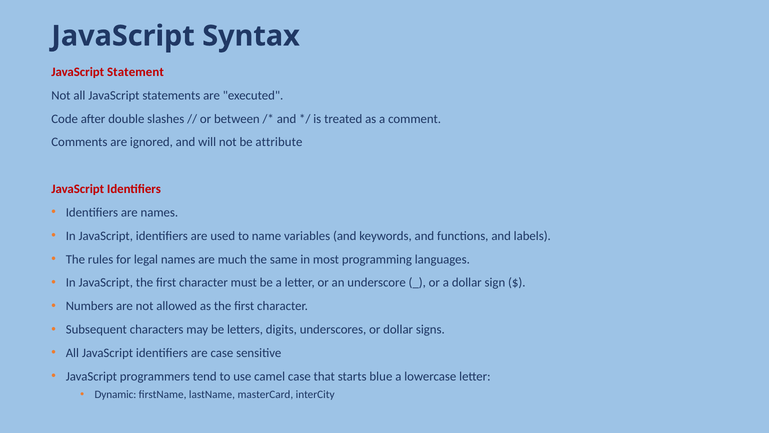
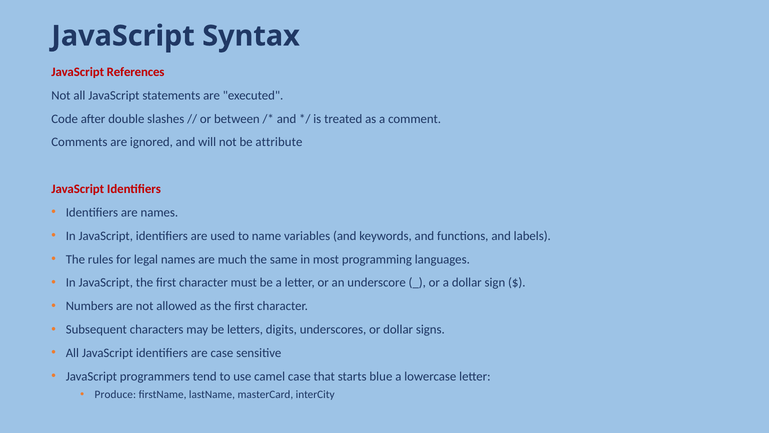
Statement: Statement -> References
Dynamic: Dynamic -> Produce
